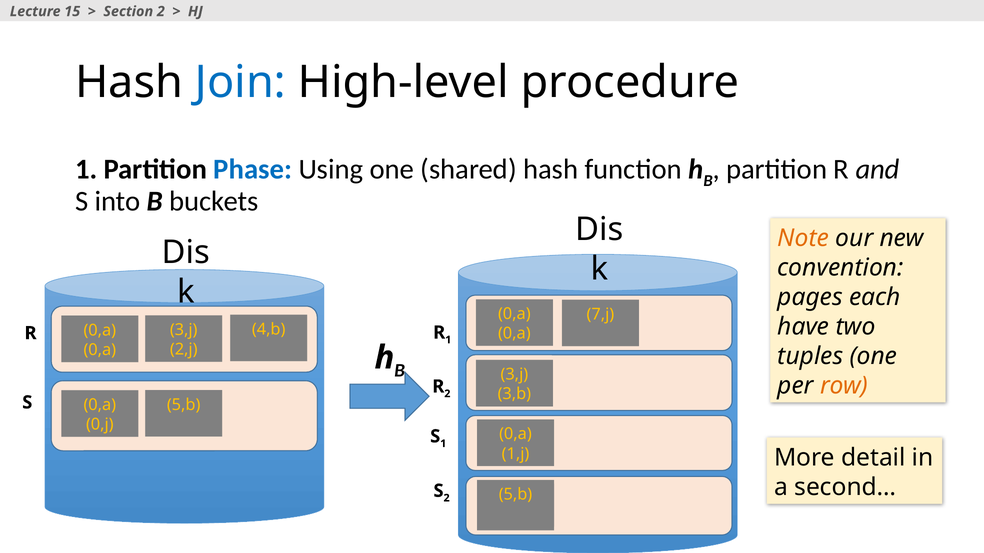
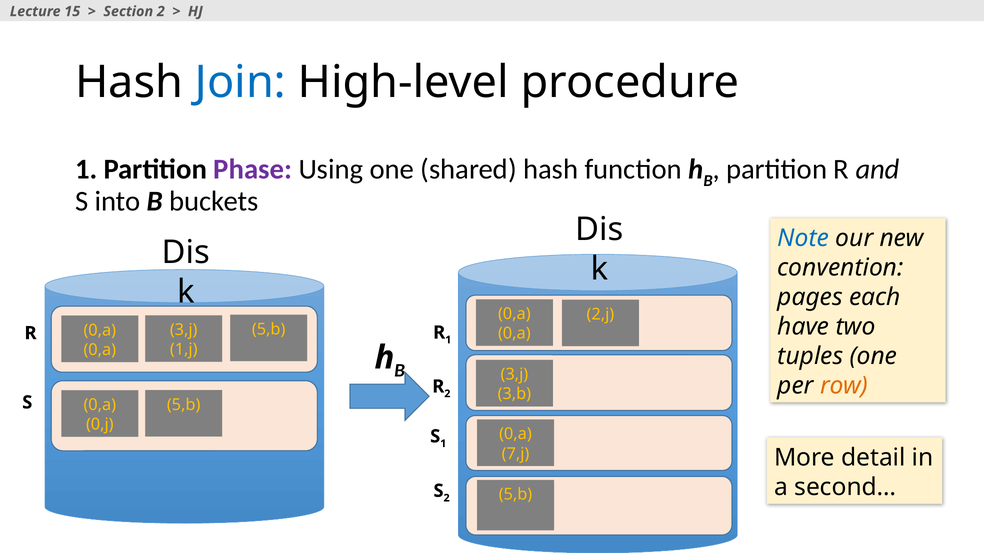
Phase colour: blue -> purple
Note colour: orange -> blue
7,j: 7,j -> 2,j
4,b at (269, 330): 4,b -> 5,b
2,j: 2,j -> 1,j
1,j: 1,j -> 7,j
